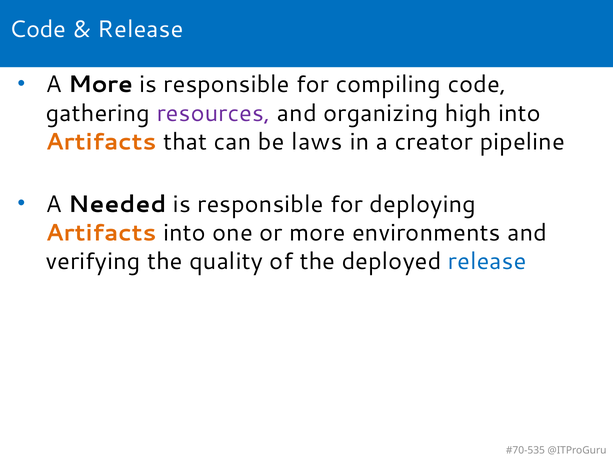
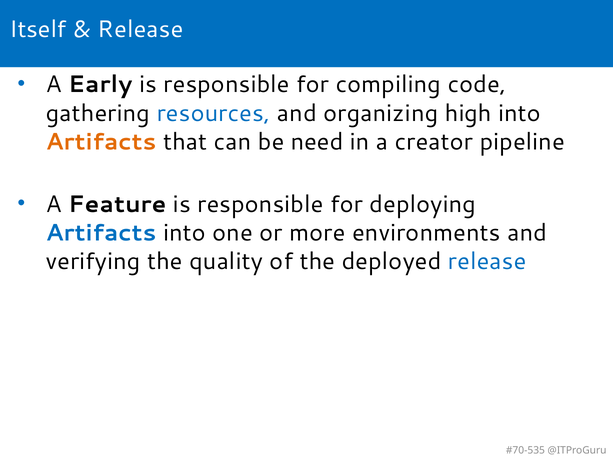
Code at (38, 29): Code -> Itself
A More: More -> Early
resources colour: purple -> blue
laws: laws -> need
Needed: Needed -> Feature
Artifacts at (101, 233) colour: orange -> blue
